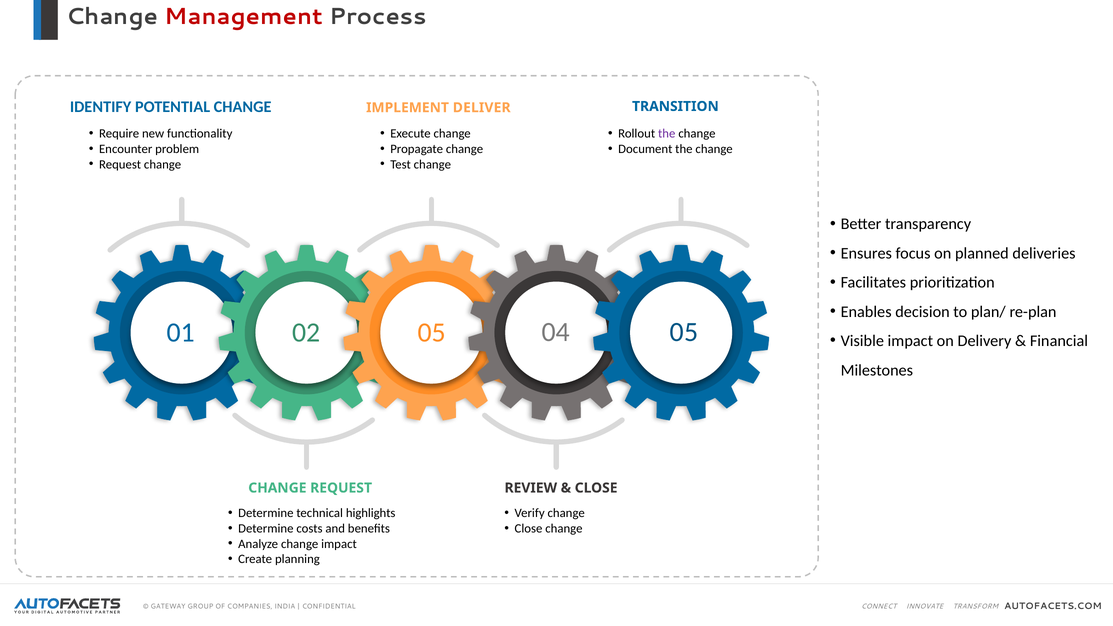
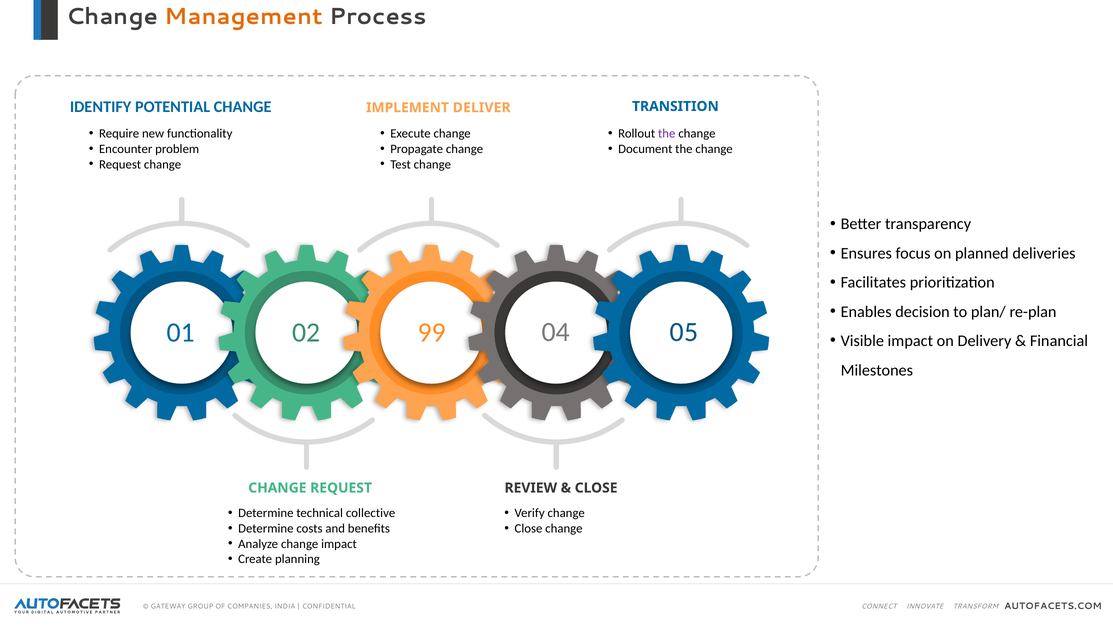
Management colour: red -> orange
02 05: 05 -> 99
highlights: highlights -> collective
